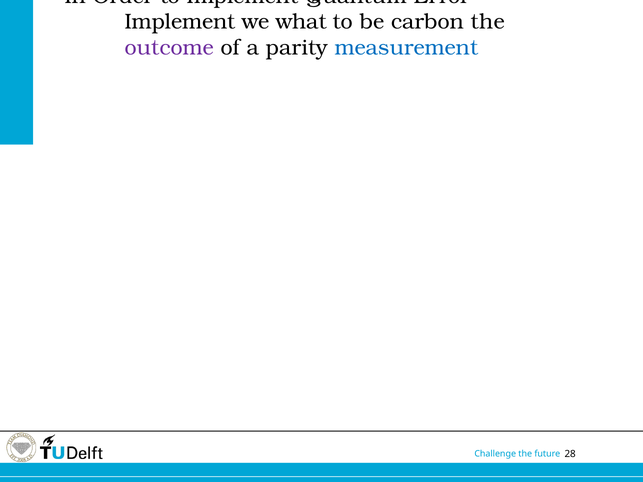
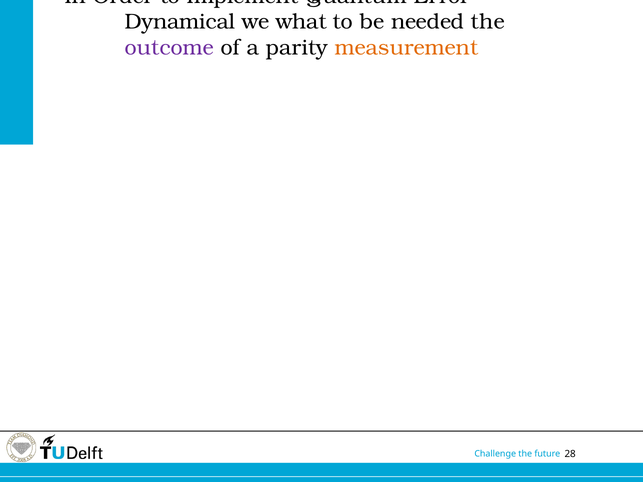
Implement at (180, 22): Implement -> Dynamical
carbon: carbon -> needed
measurement colour: blue -> orange
